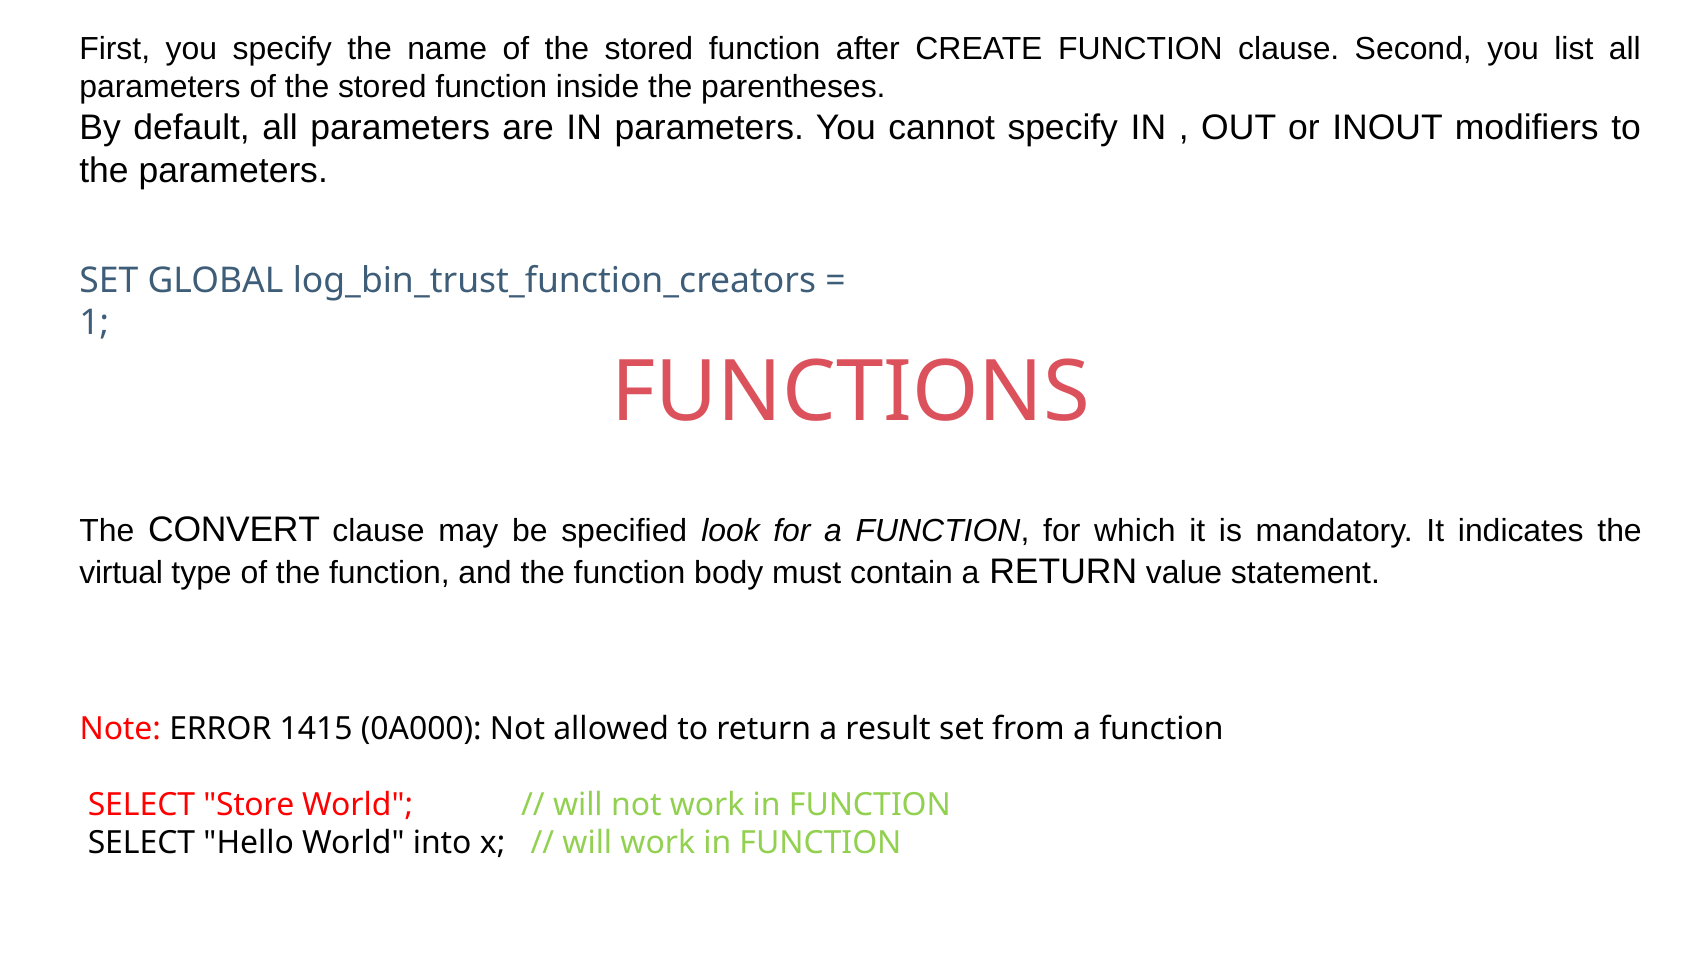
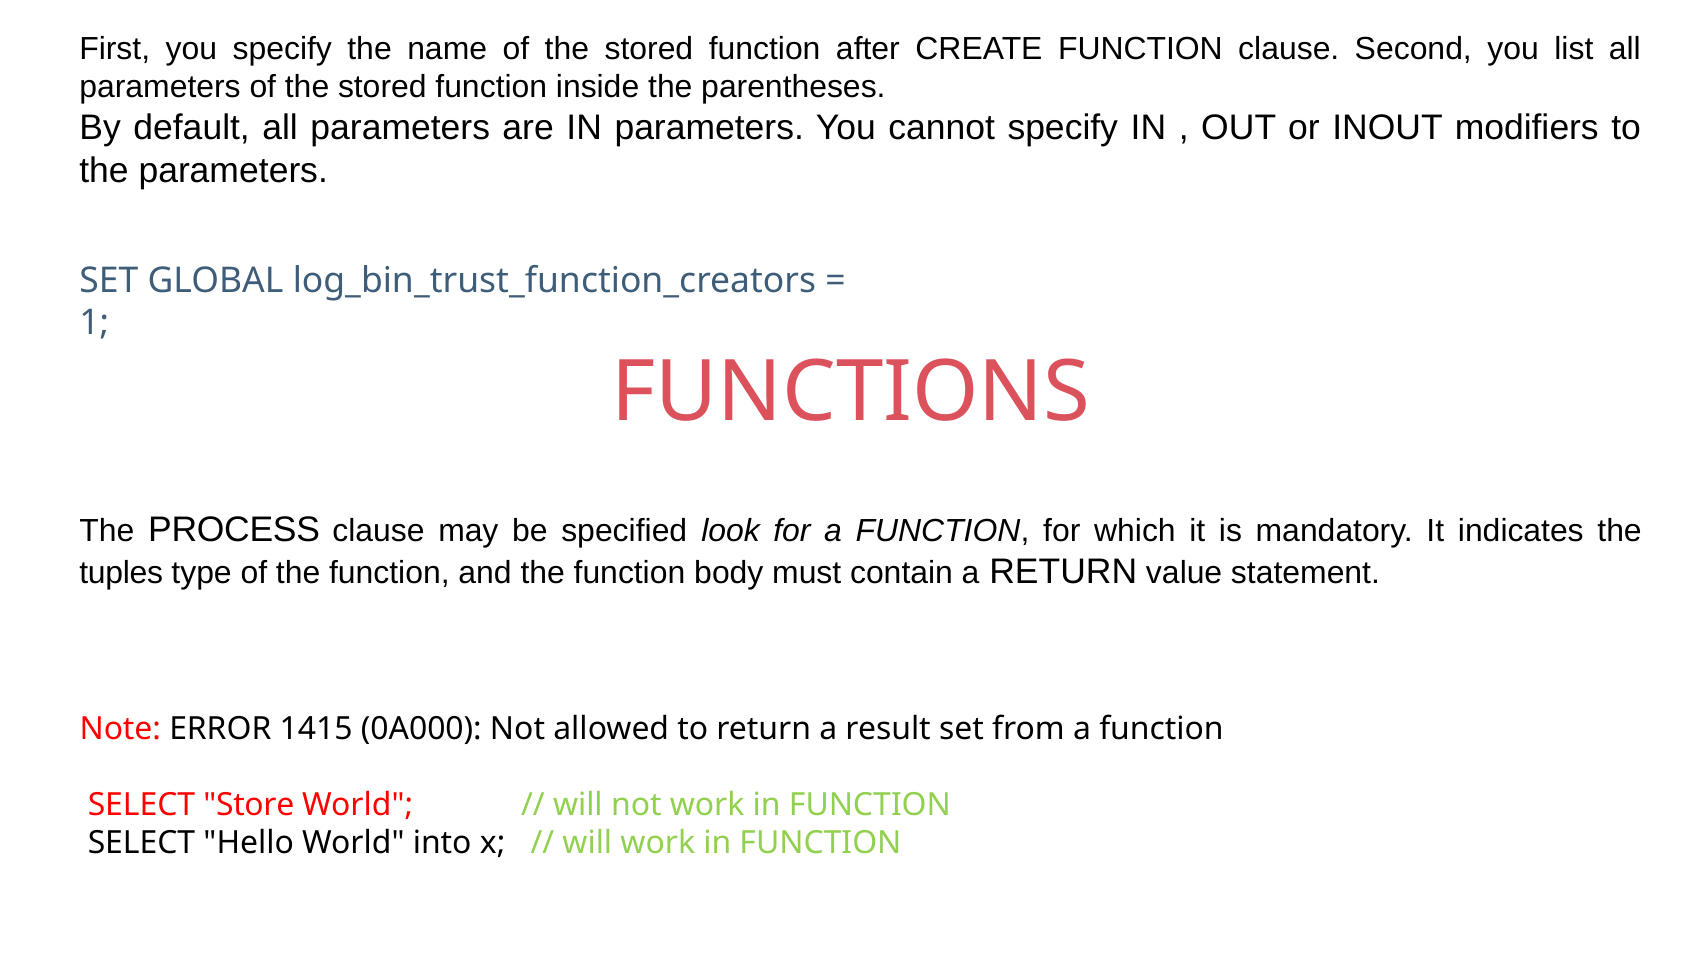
CONVERT: CONVERT -> PROCESS
virtual: virtual -> tuples
